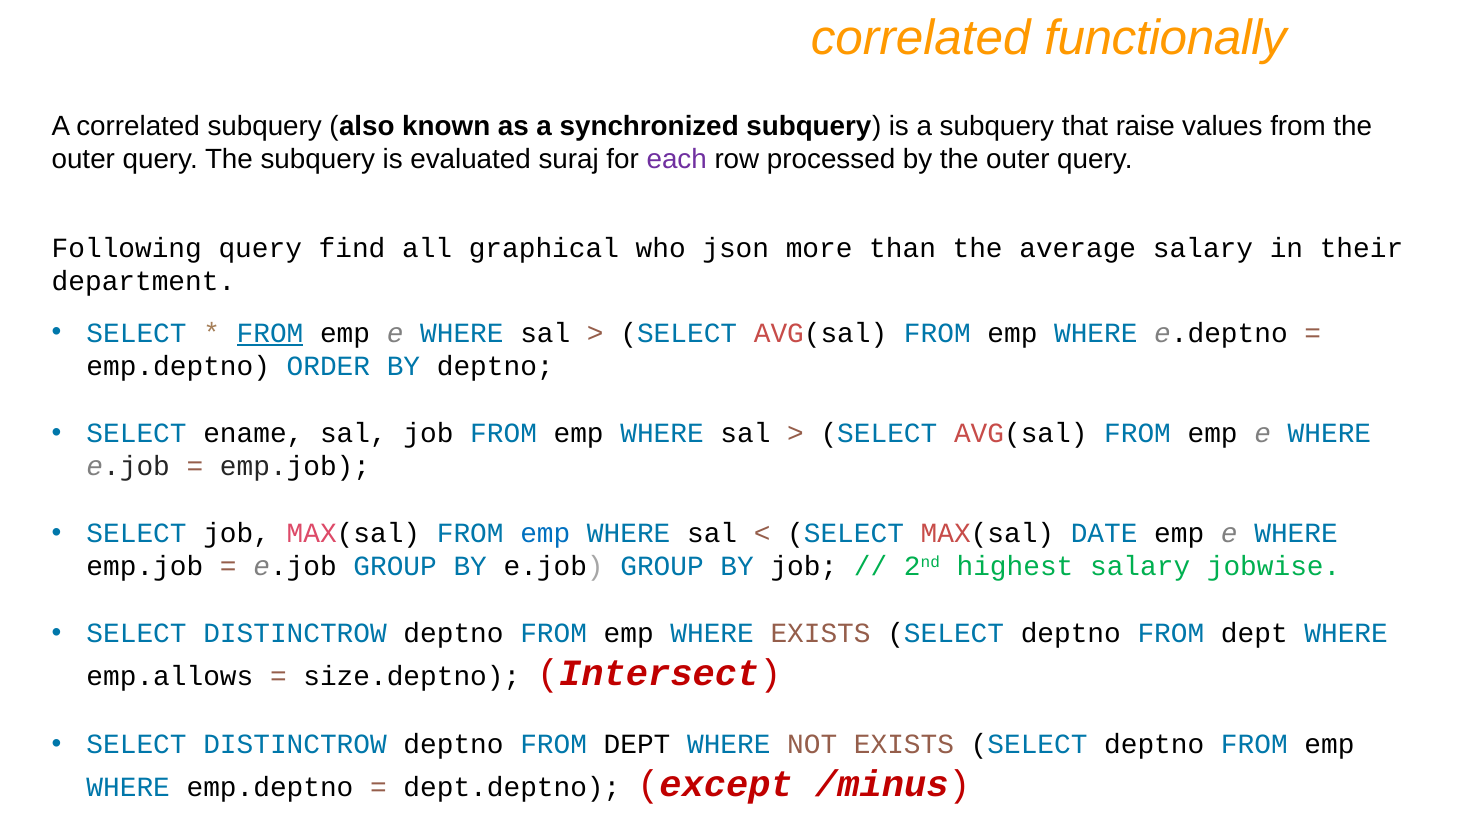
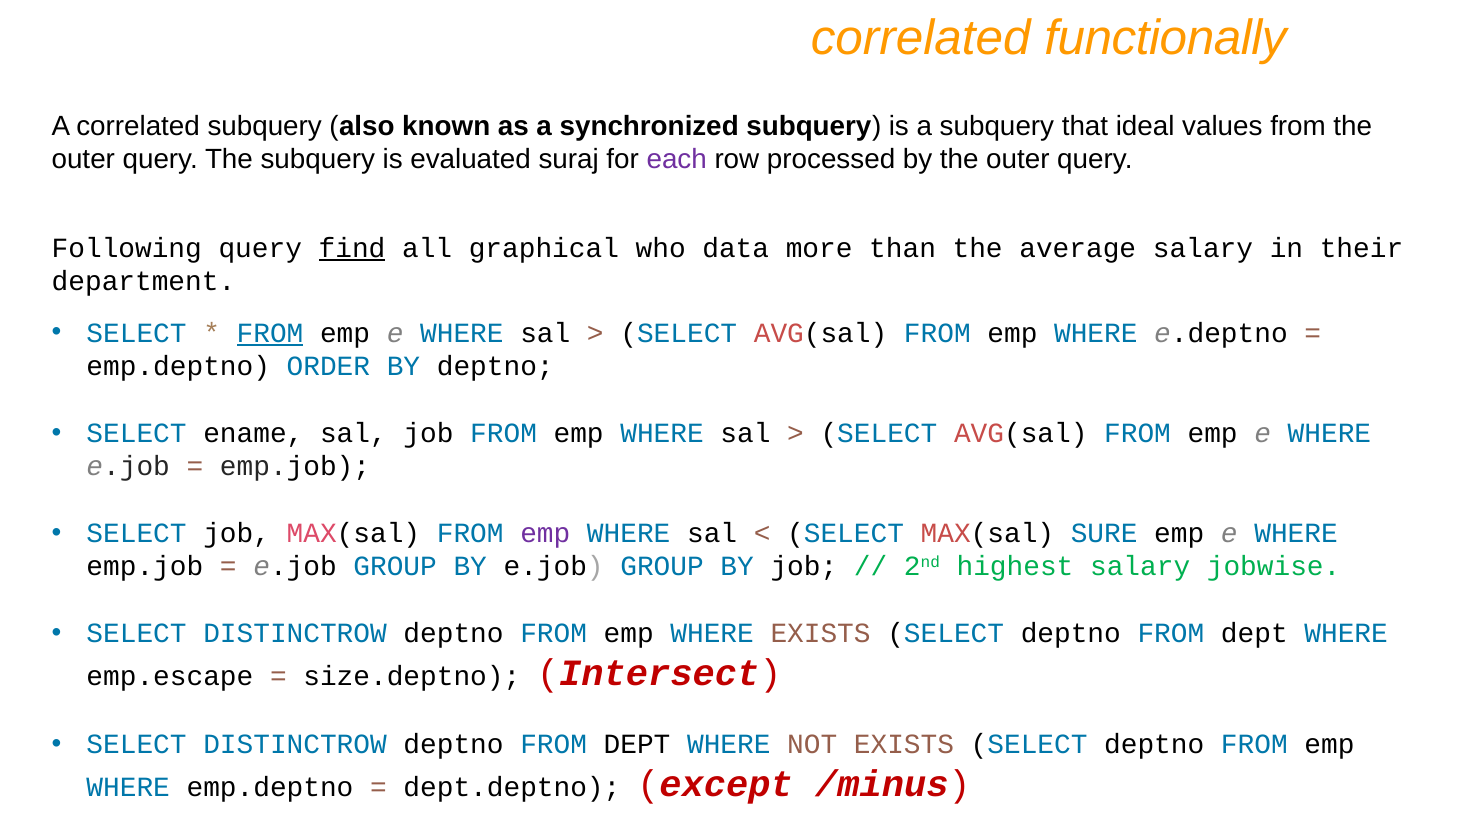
raise: raise -> ideal
find underline: none -> present
json: json -> data
emp at (545, 534) colour: blue -> purple
DATE: DATE -> SURE
emp.allows: emp.allows -> emp.escape
